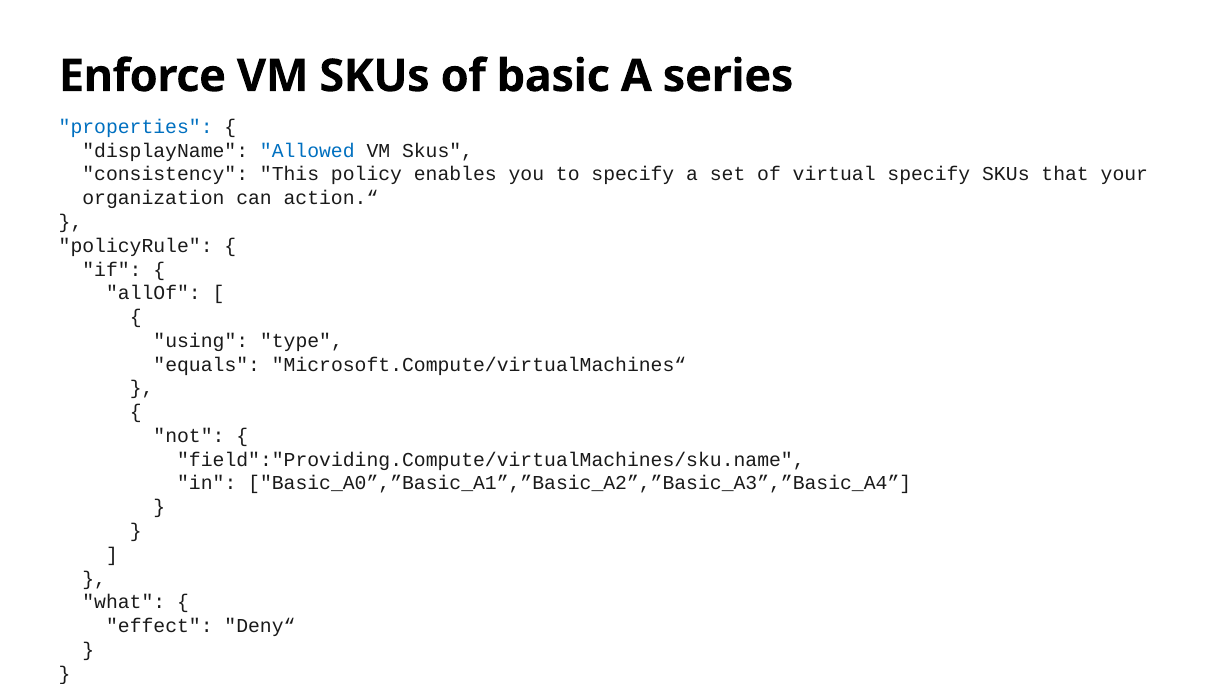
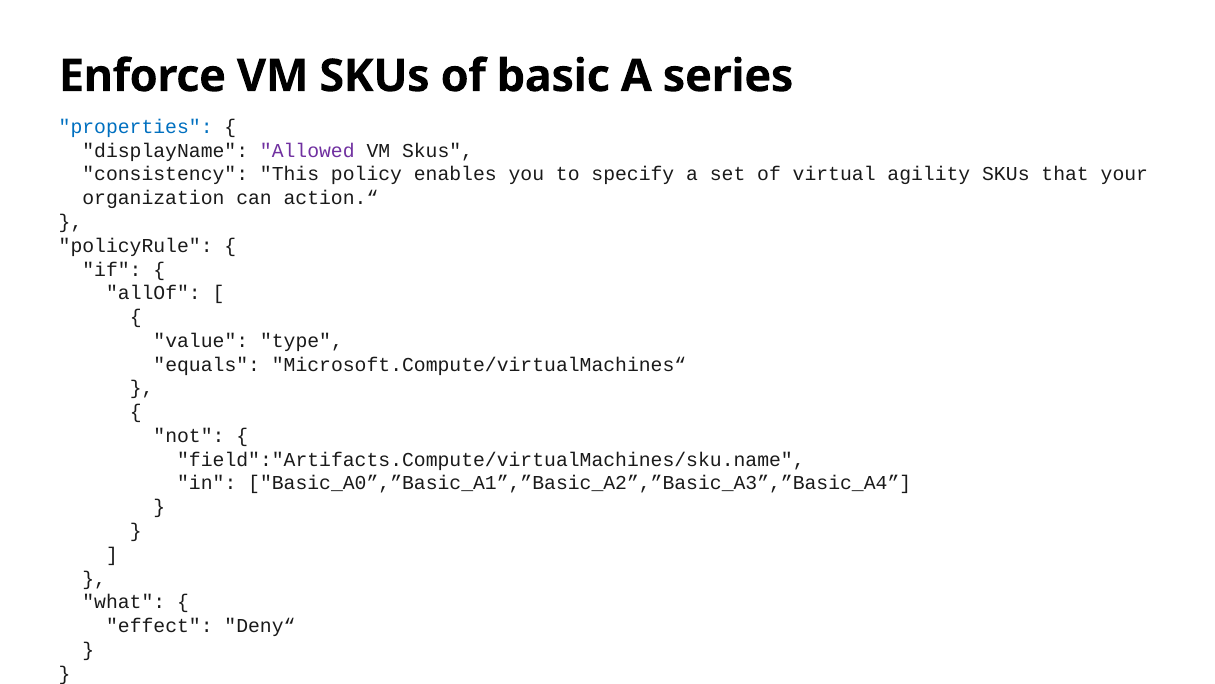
Allowed colour: blue -> purple
virtual specify: specify -> agility
using: using -> value
field":"Providing.Compute/virtualMachines/sku.name: field":"Providing.Compute/virtualMachines/sku.name -> field":"Artifacts.Compute/virtualMachines/sku.name
